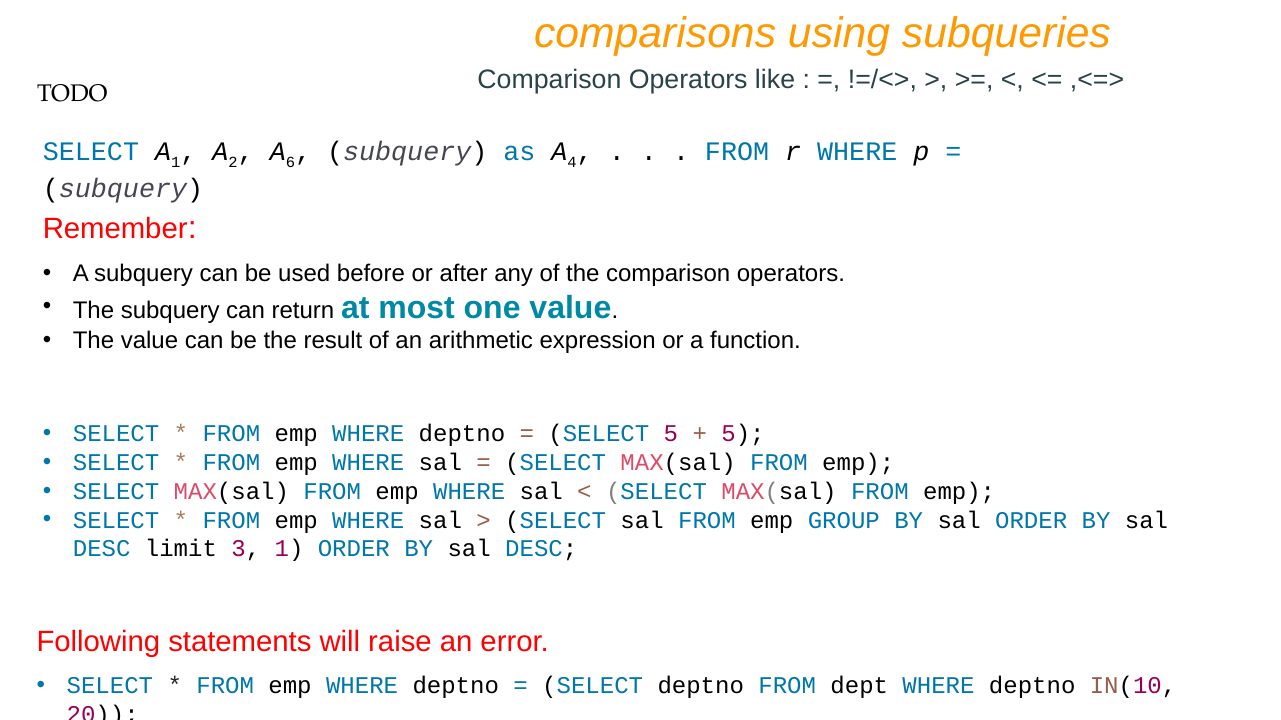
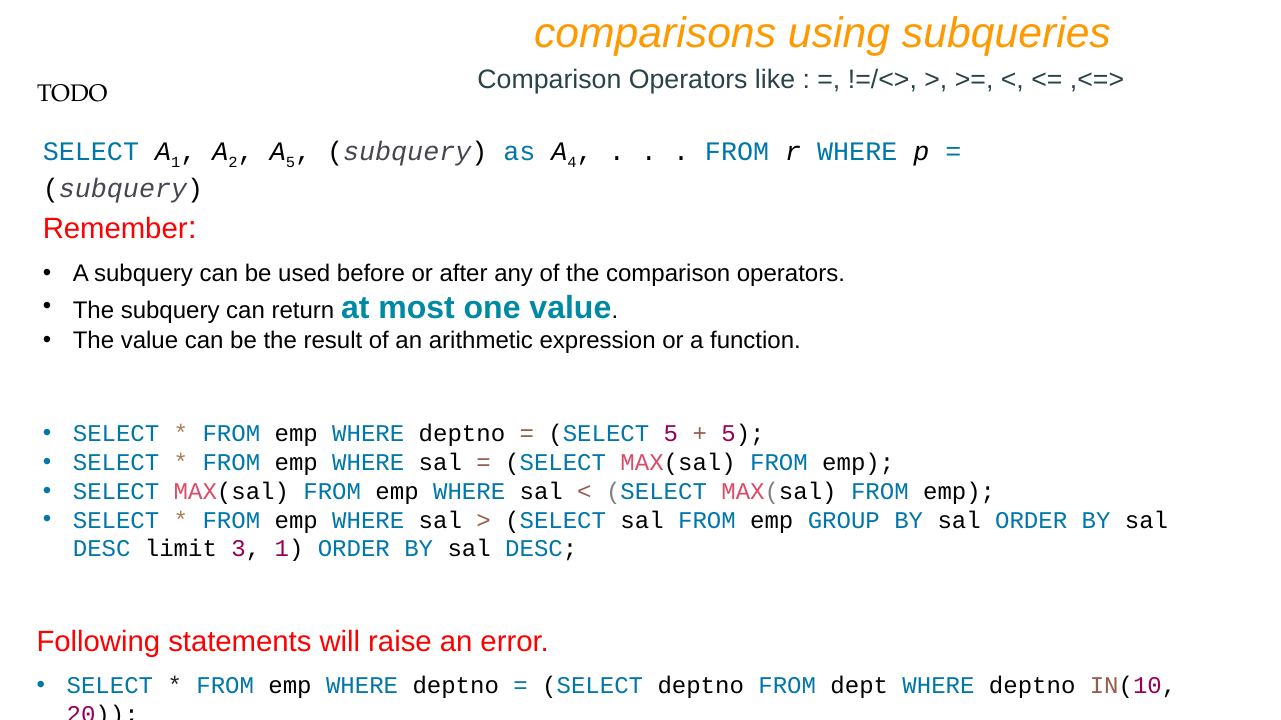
A 6: 6 -> 5
